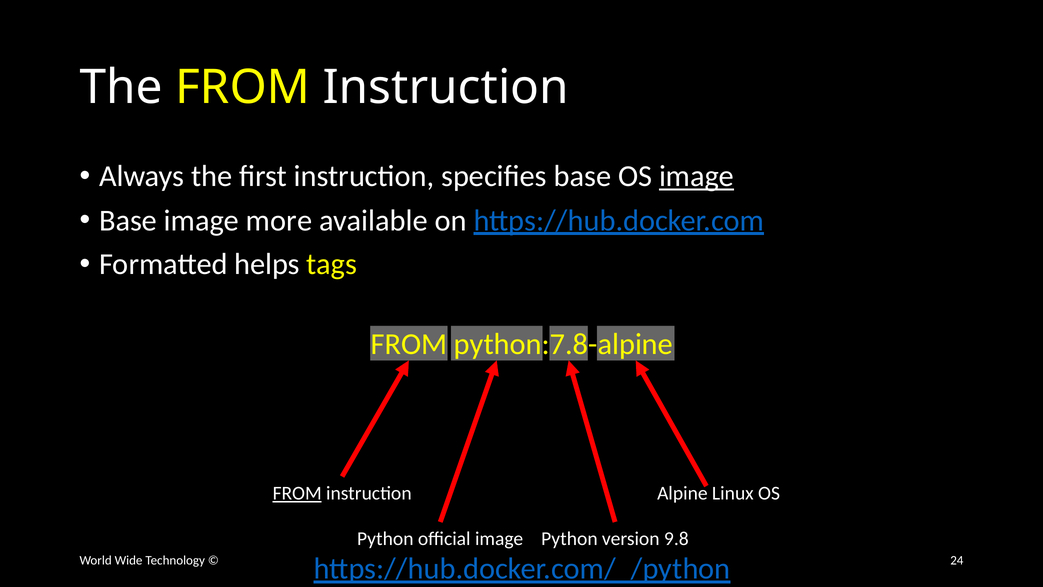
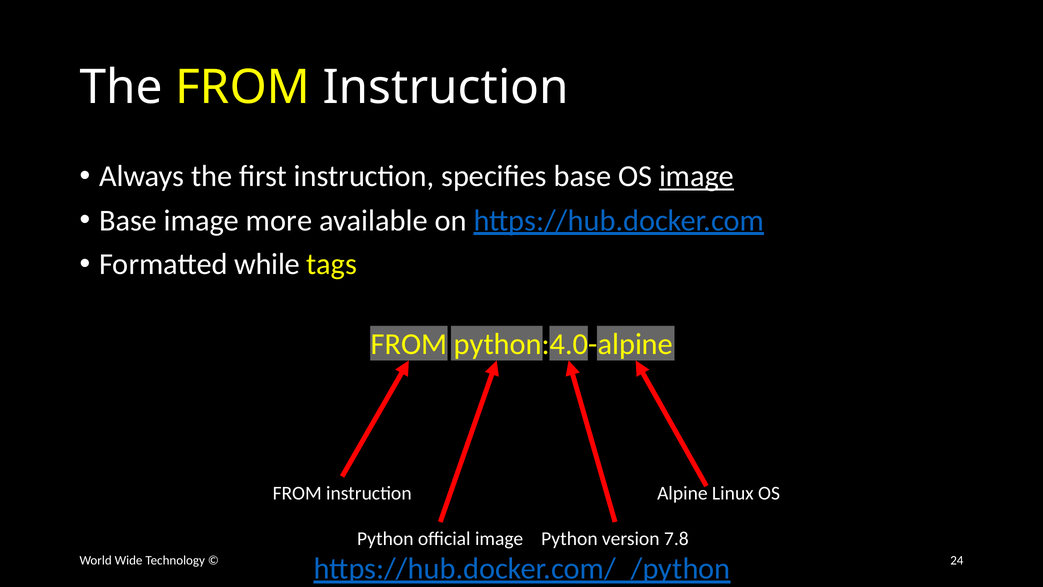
helps: helps -> while
python:7.8-alpine: python:7.8-alpine -> python:4.0-alpine
FROM at (297, 493) underline: present -> none
9.8: 9.8 -> 7.8
